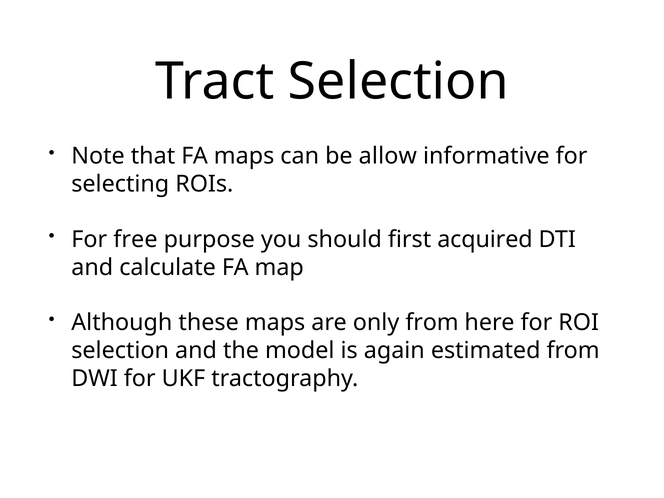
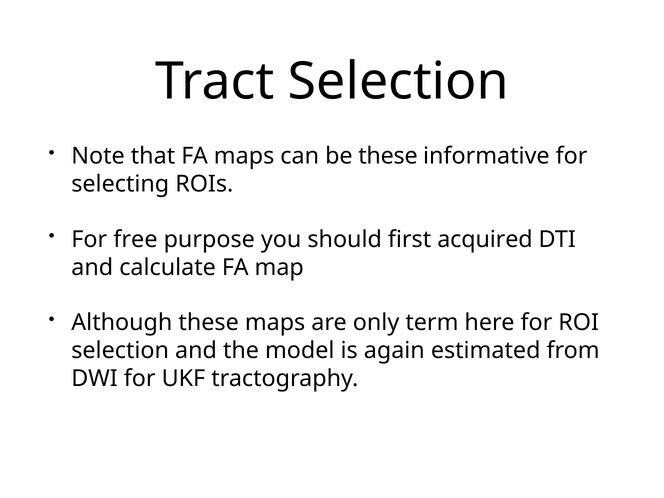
be allow: allow -> these
only from: from -> term
